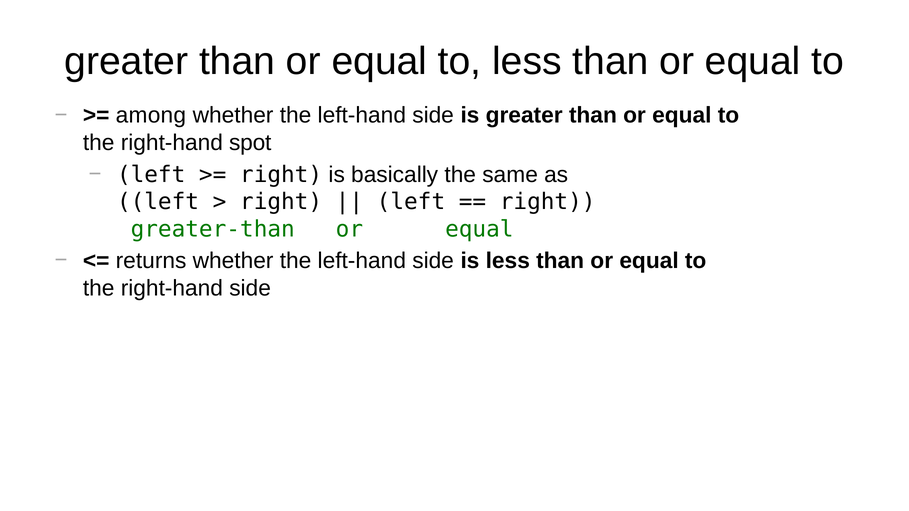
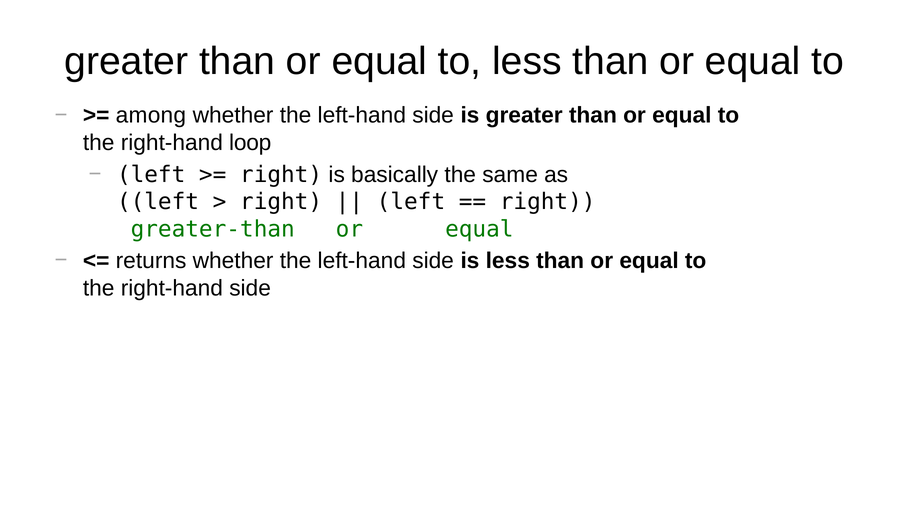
spot: spot -> loop
